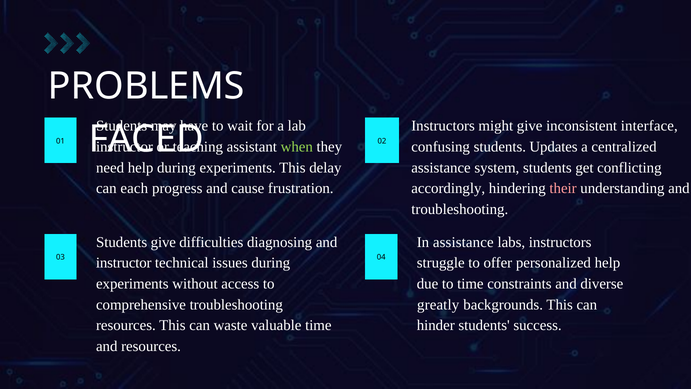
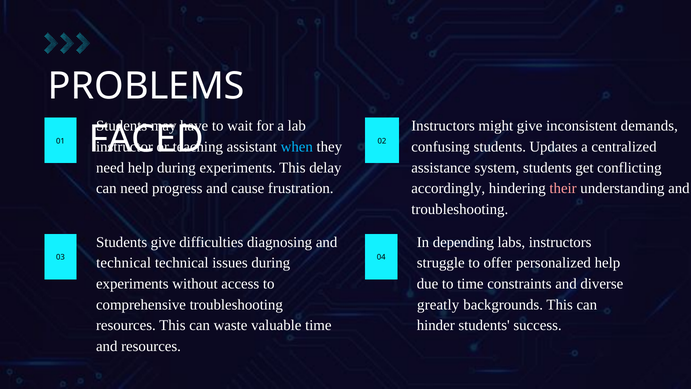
interface: interface -> demands
when colour: light green -> light blue
can each: each -> need
In assistance: assistance -> depending
instructor at (124, 263): instructor -> technical
